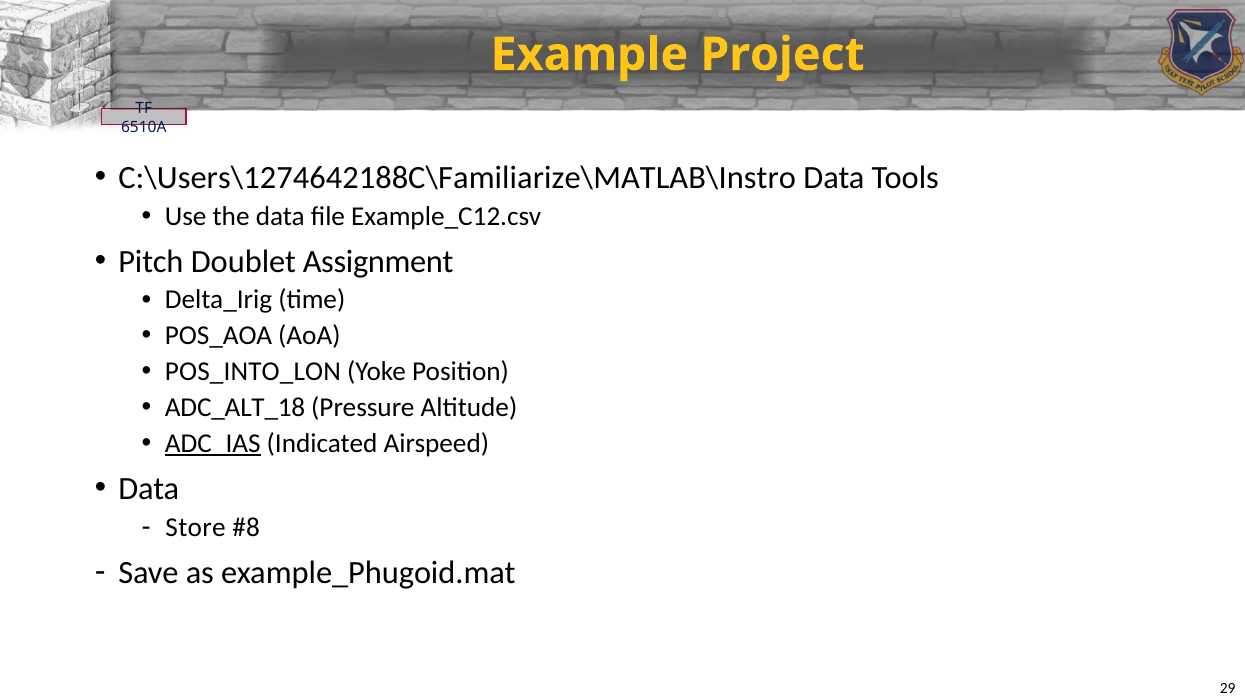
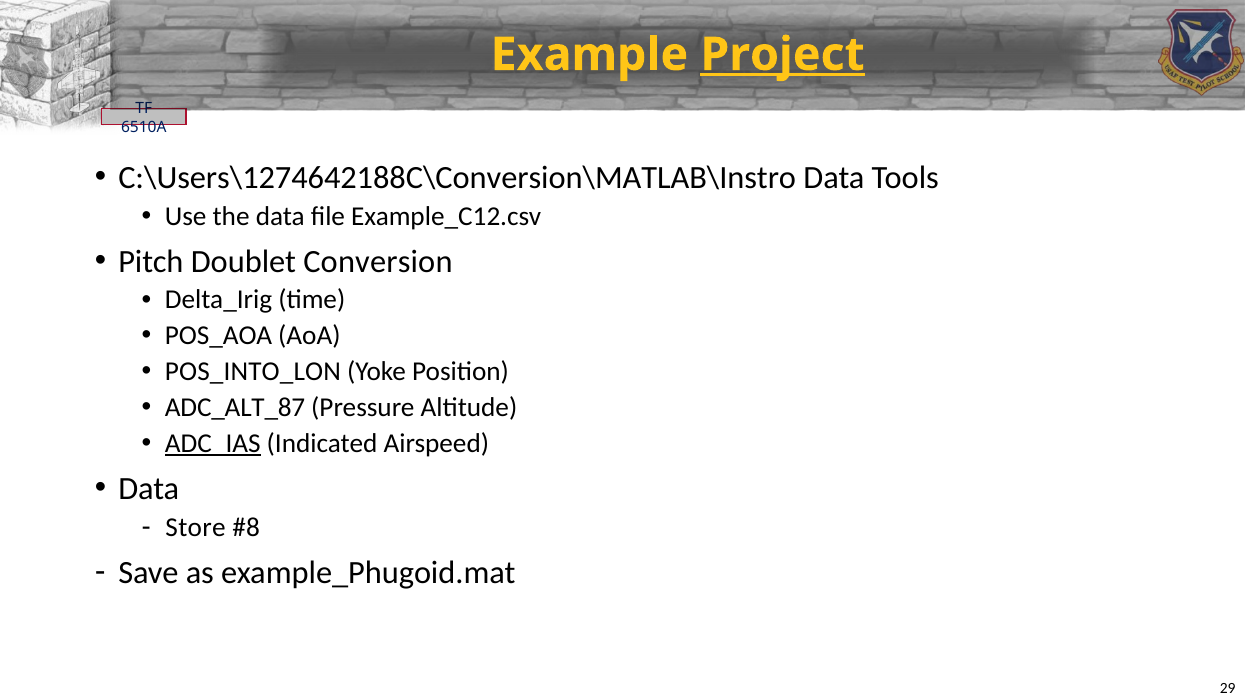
Project underline: none -> present
C:\Users\1274642188C\Familiarize\MATLAB\Instro: C:\Users\1274642188C\Familiarize\MATLAB\Instro -> C:\Users\1274642188C\Conversion\MATLAB\Instro
Assignment: Assignment -> Conversion
ADC_ALT_18: ADC_ALT_18 -> ADC_ALT_87
